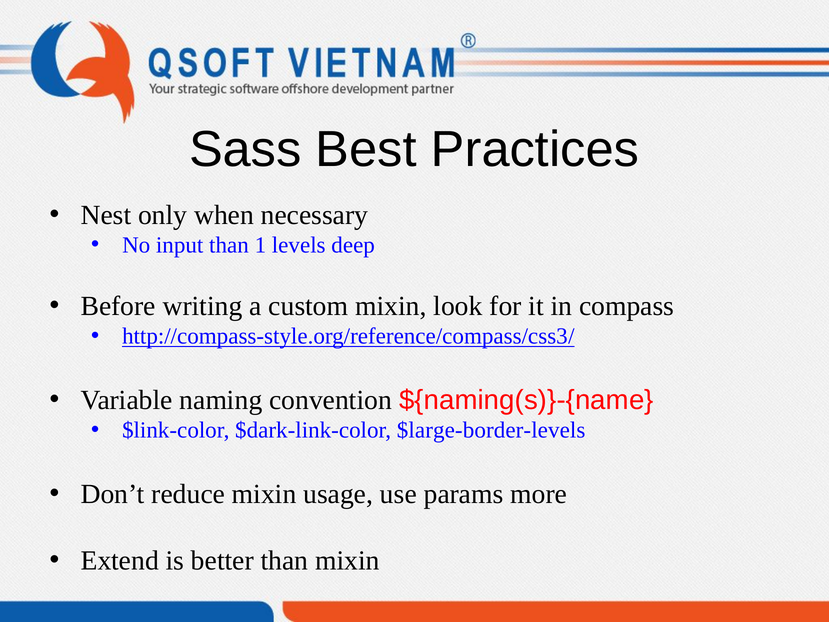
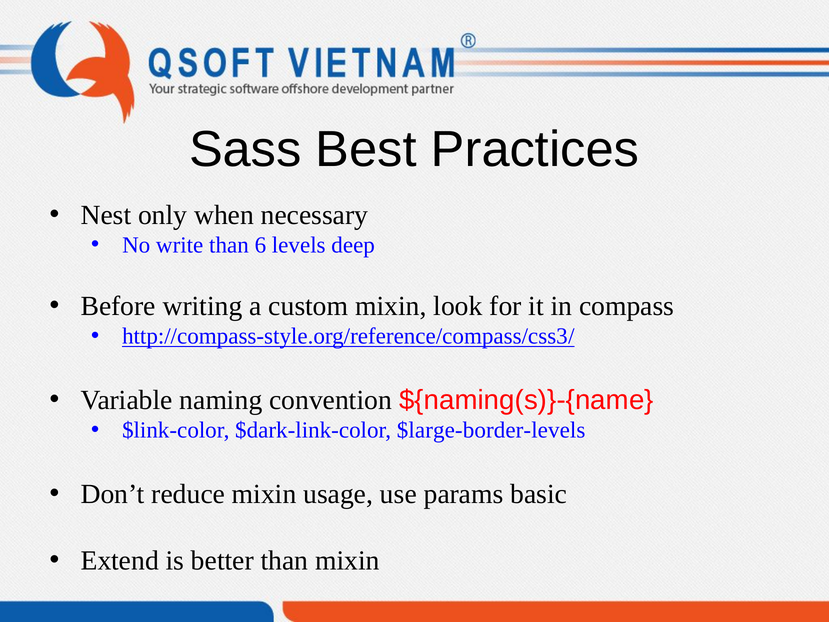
input: input -> write
1: 1 -> 6
more: more -> basic
